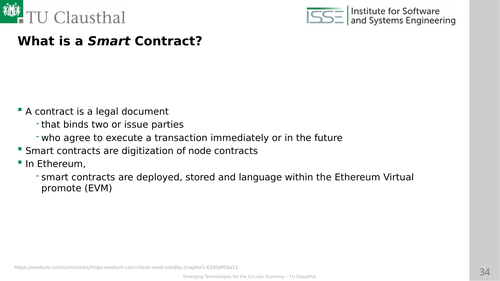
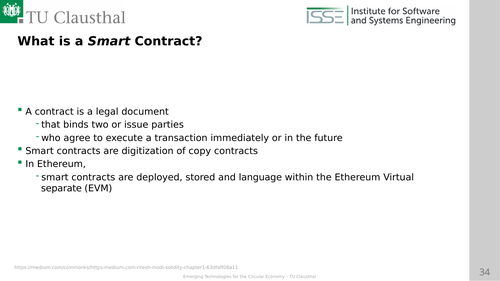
node: node -> copy
promote: promote -> separate
